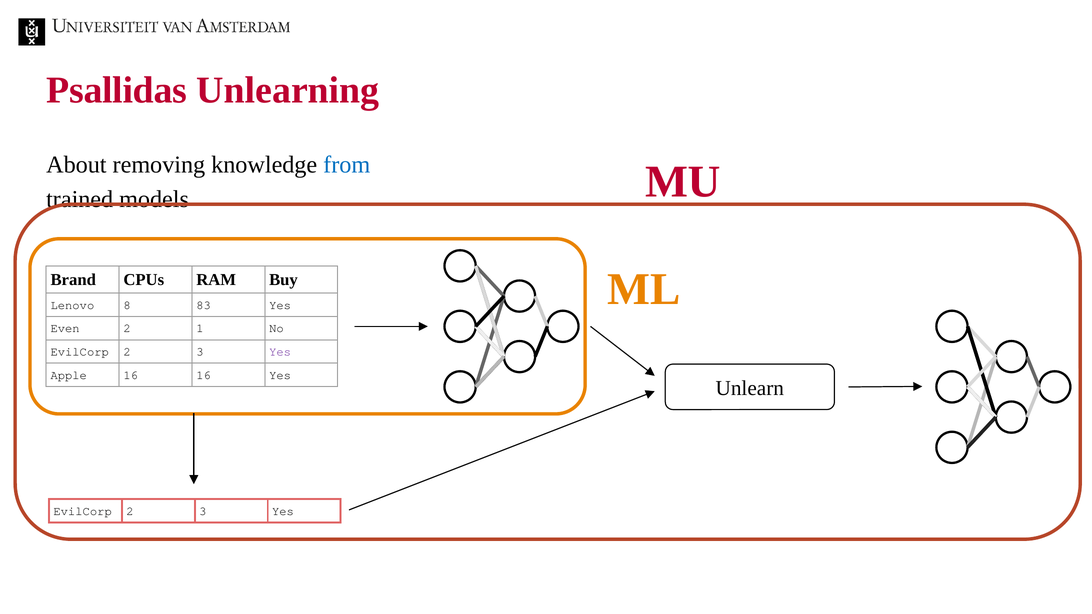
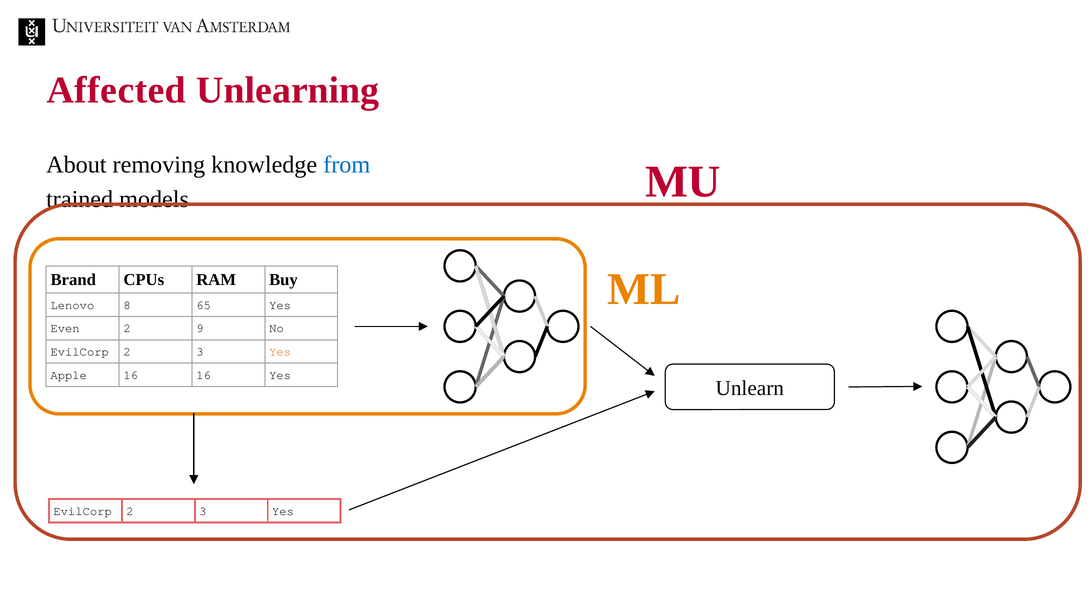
Psallidas: Psallidas -> Affected
83: 83 -> 65
1: 1 -> 9
Yes at (280, 352) colour: purple -> orange
